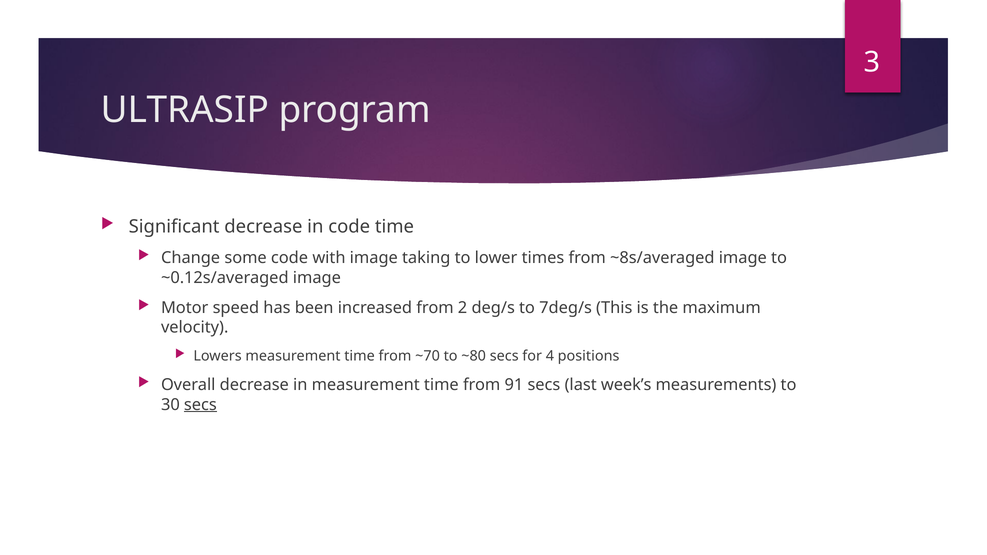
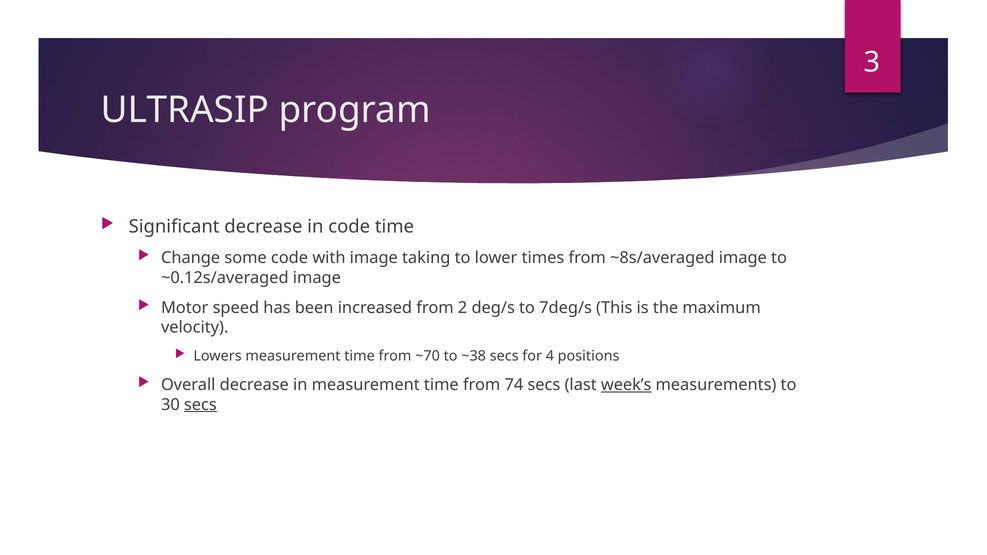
~80: ~80 -> ~38
91: 91 -> 74
week’s underline: none -> present
